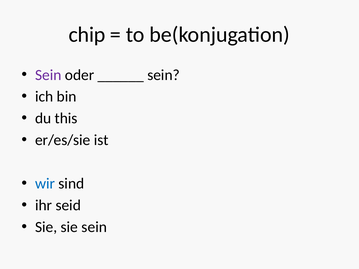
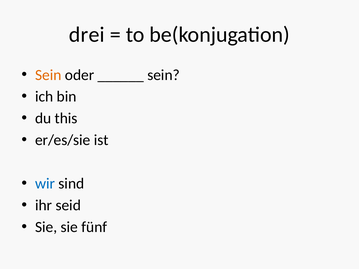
chip: chip -> drei
Sein at (48, 75) colour: purple -> orange
sie sein: sein -> fünf
